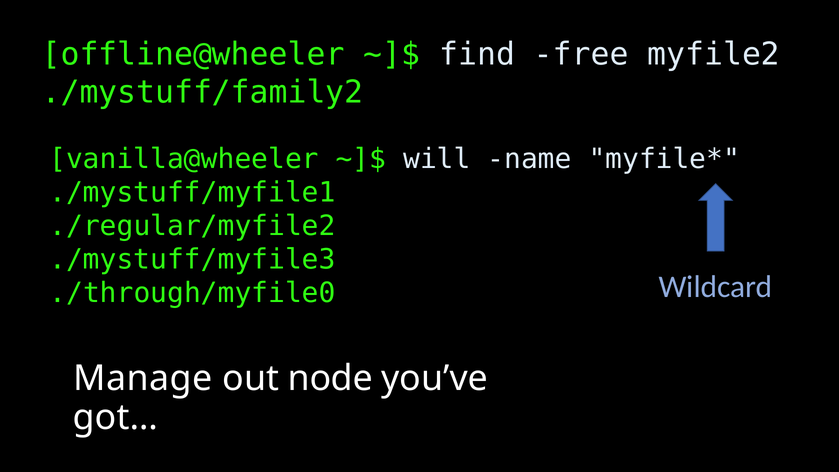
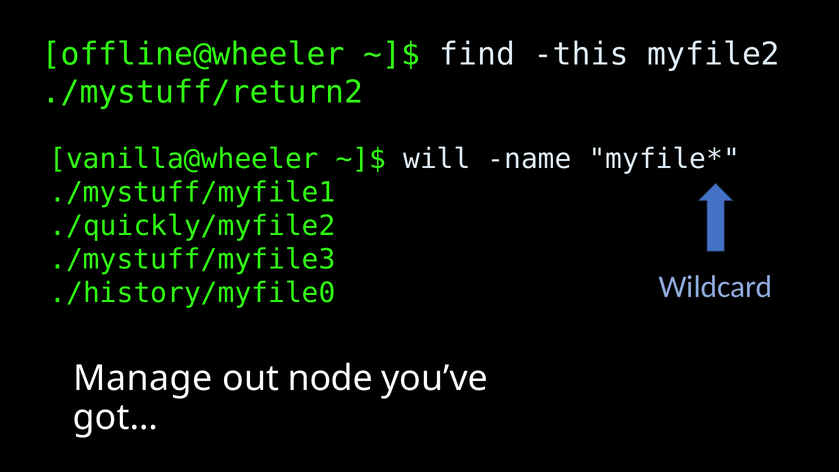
free: free -> this
./mystuff/family2: ./mystuff/family2 -> ./mystuff/return2
./regular/myfile2: ./regular/myfile2 -> ./quickly/myfile2
./through/myfile0: ./through/myfile0 -> ./history/myfile0
